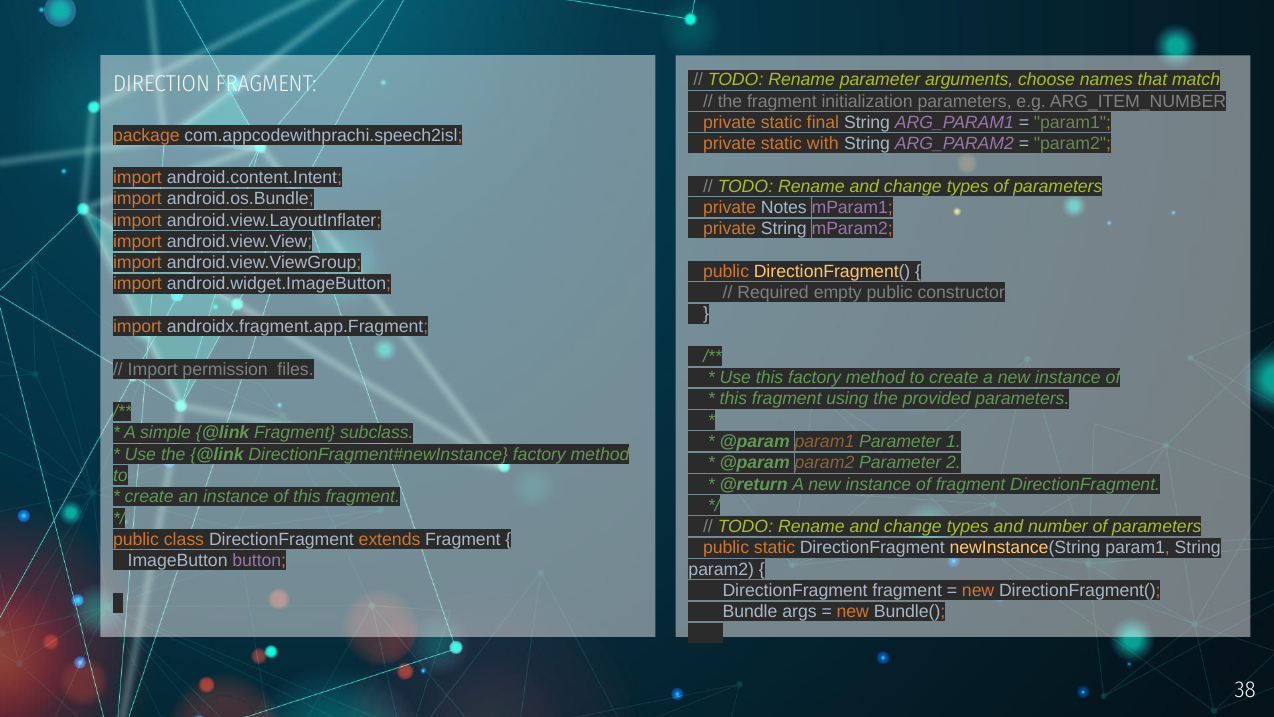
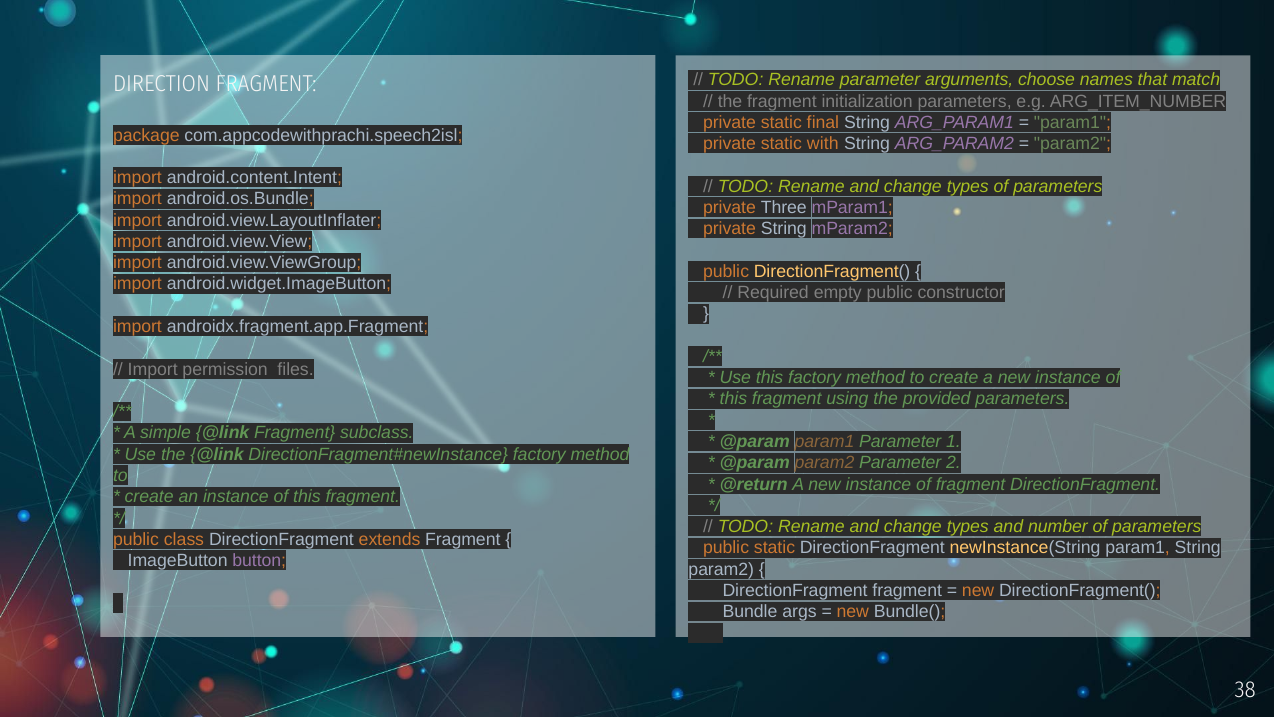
Notes: Notes -> Three
